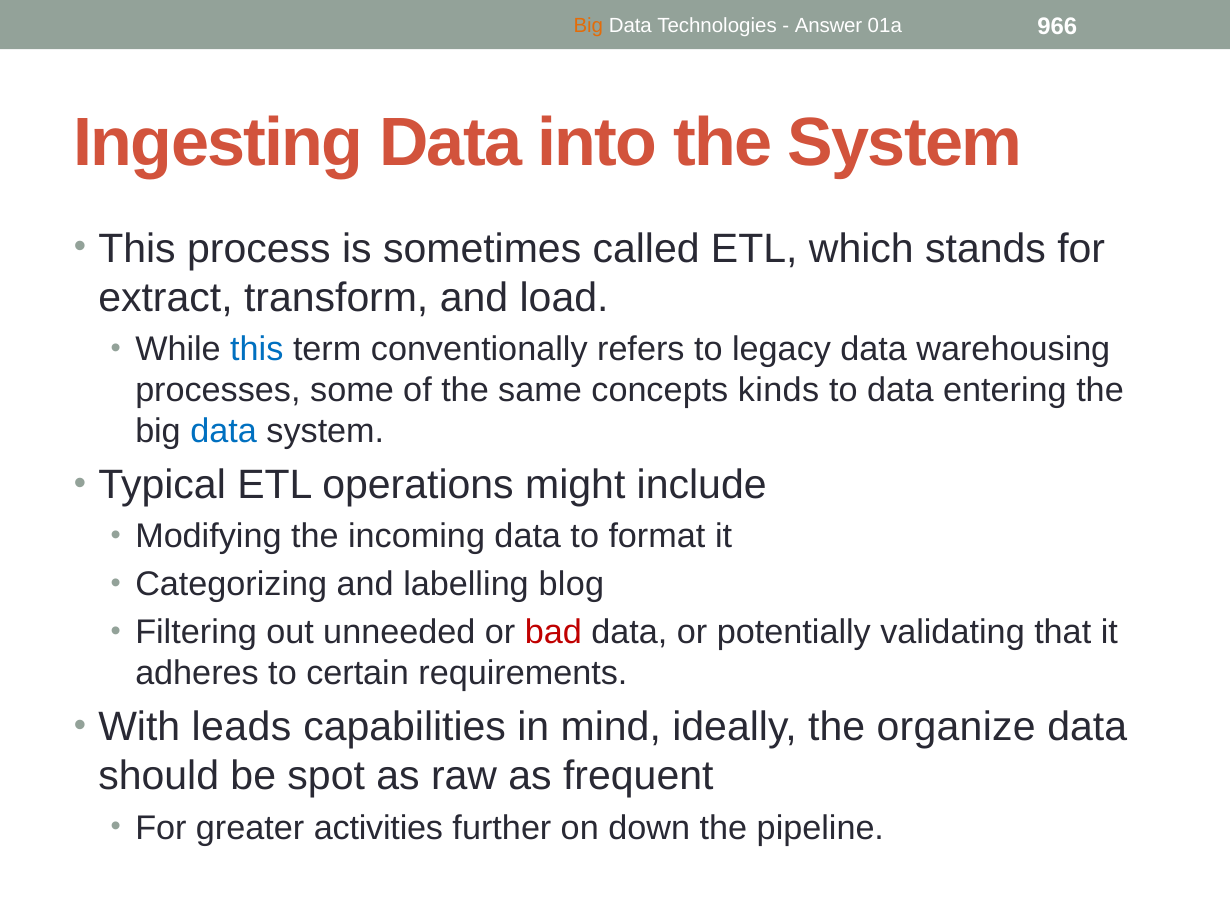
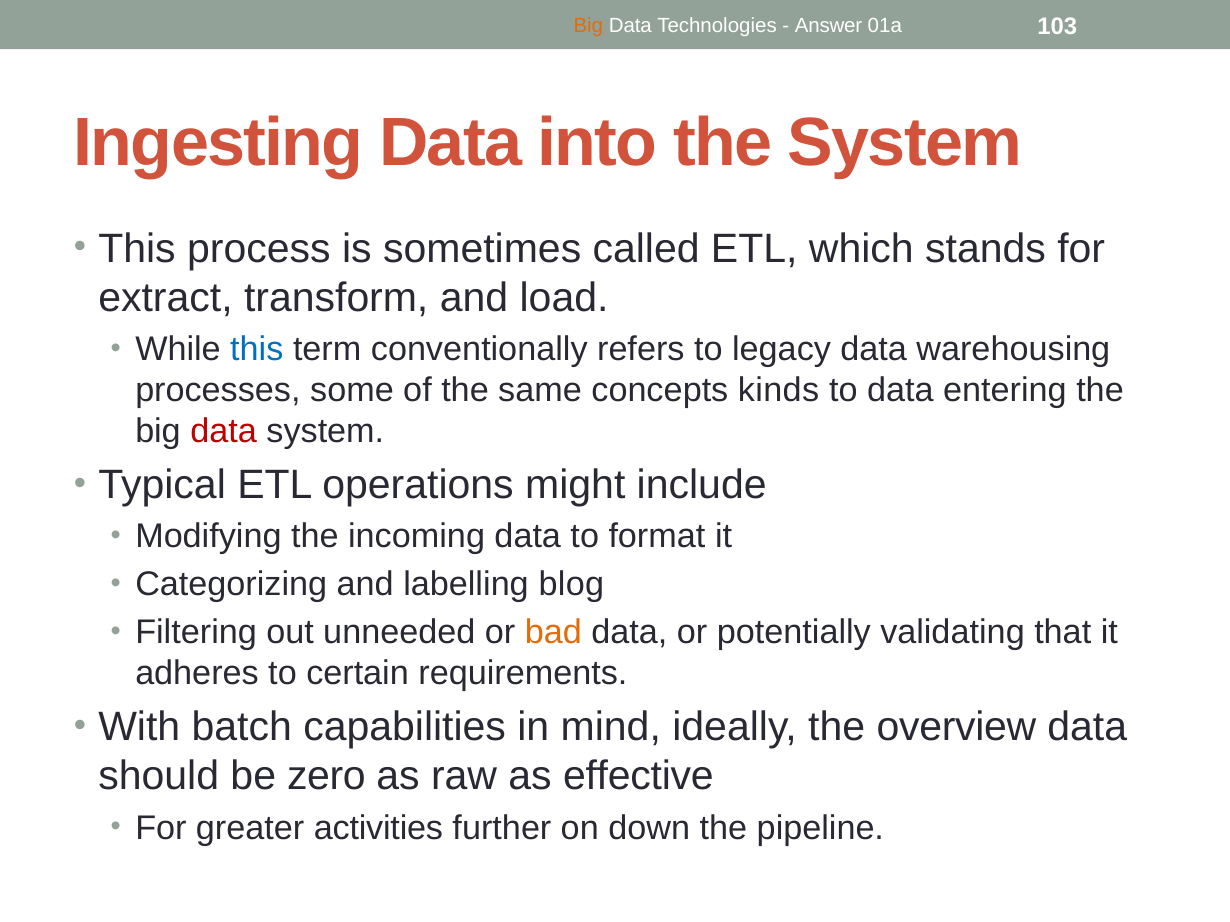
966: 966 -> 103
data at (224, 432) colour: blue -> red
bad colour: red -> orange
leads: leads -> batch
organize: organize -> overview
spot: spot -> zero
frequent: frequent -> effective
